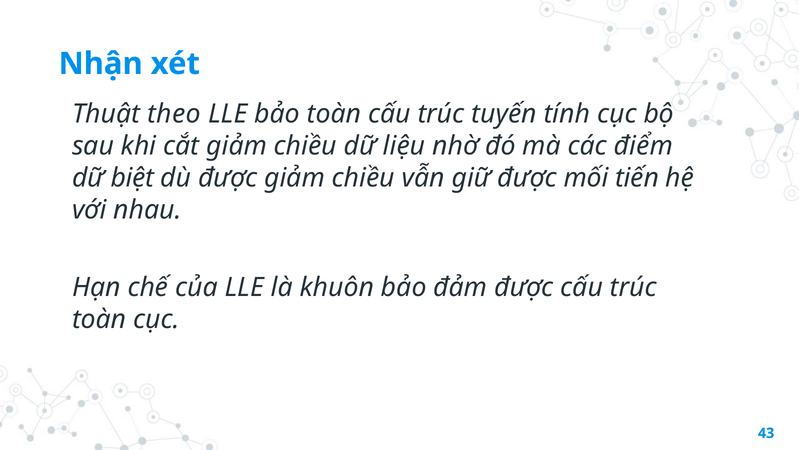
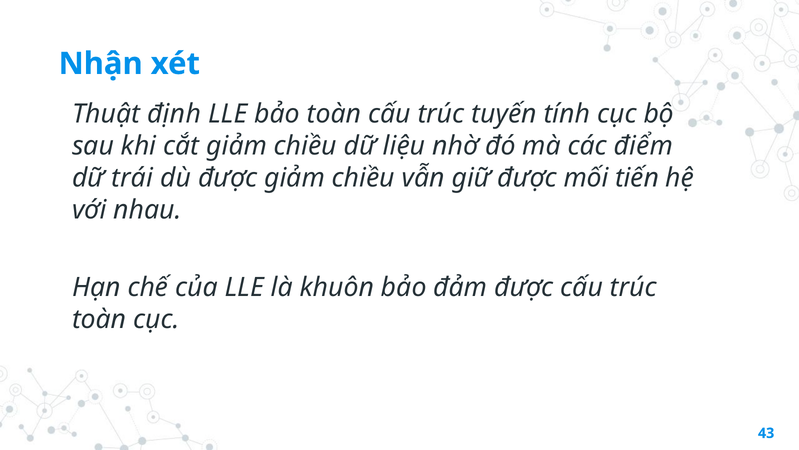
theo: theo -> định
biệt: biệt -> trái
